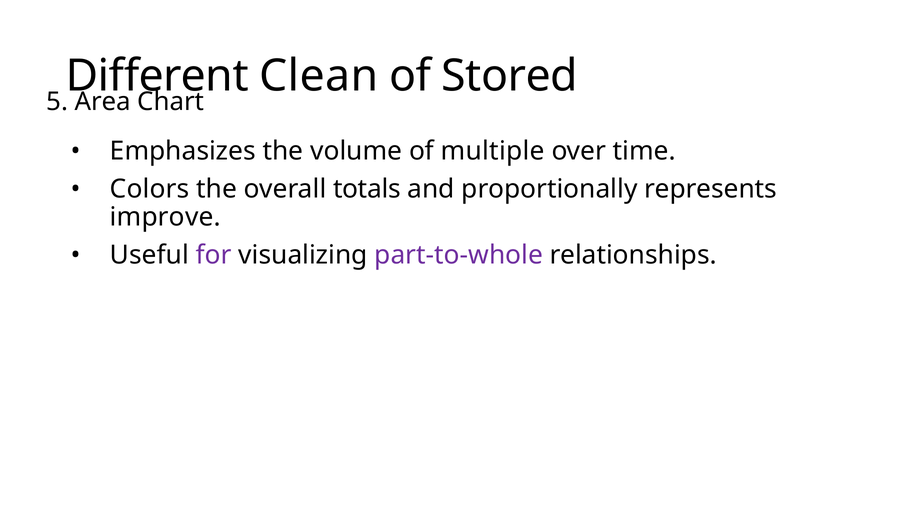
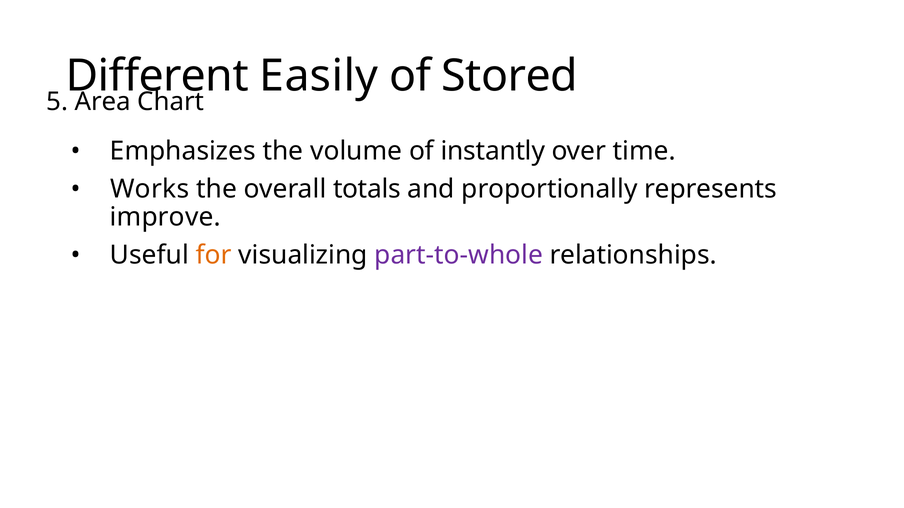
Clean: Clean -> Easily
multiple: multiple -> instantly
Colors: Colors -> Works
for colour: purple -> orange
